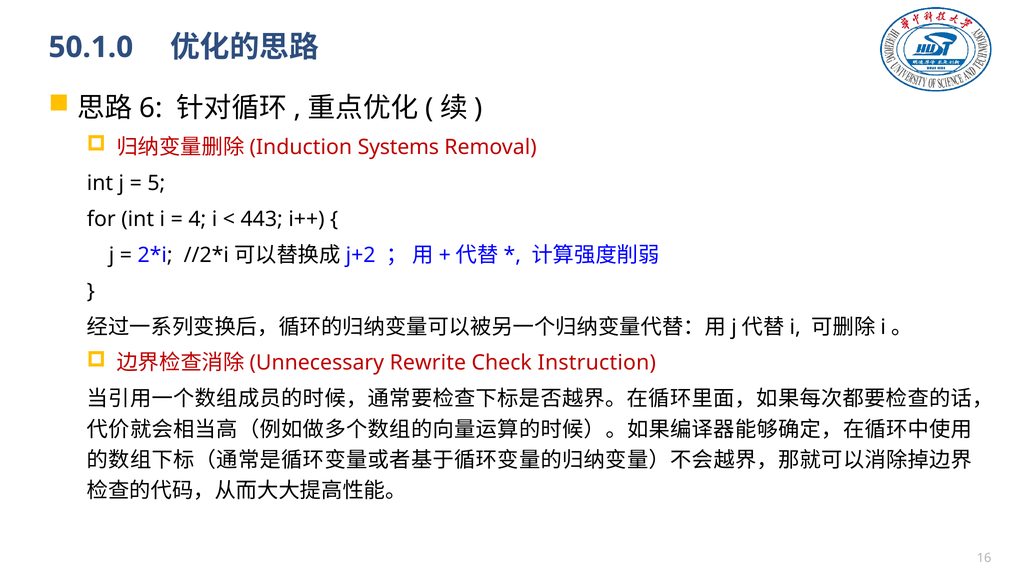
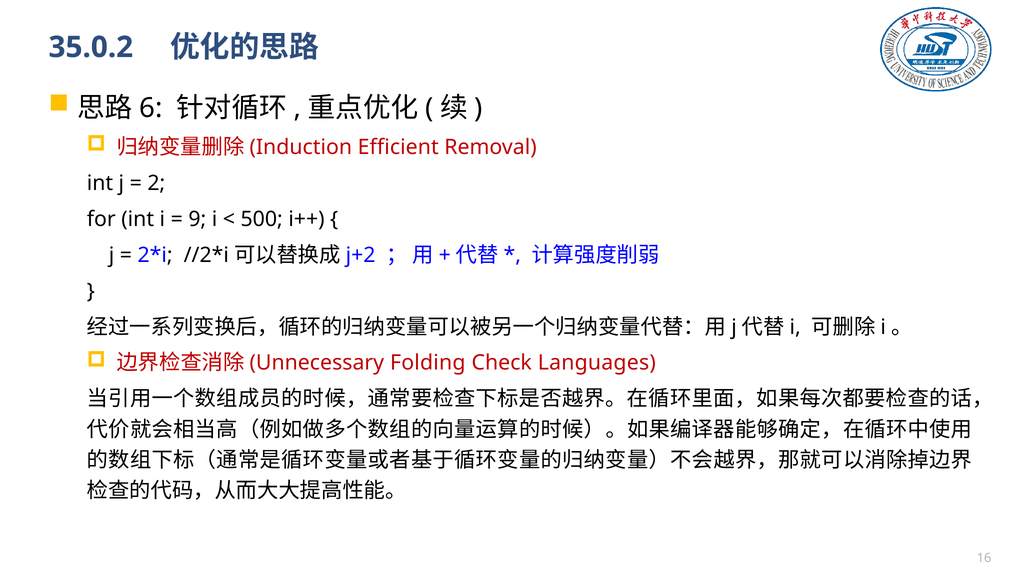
50.1.0: 50.1.0 -> 35.0.2
Systems: Systems -> Efficient
5: 5 -> 2
4: 4 -> 9
443: 443 -> 500
Rewrite: Rewrite -> Folding
Instruction: Instruction -> Languages
